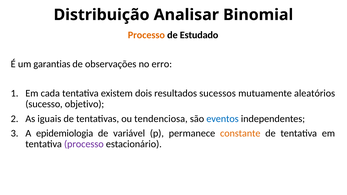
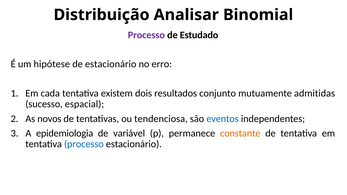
Processo at (146, 35) colour: orange -> purple
garantias: garantias -> hipótese
de observações: observações -> estacionário
sucessos: sucessos -> conjunto
aleatórios: aleatórios -> admitidas
objetivo: objetivo -> espacial
iguais: iguais -> novos
processo at (84, 144) colour: purple -> blue
